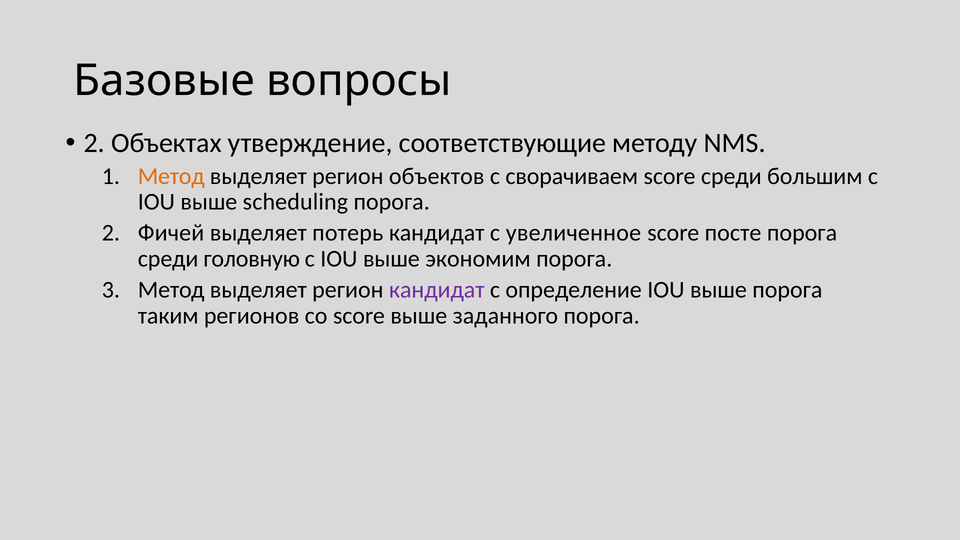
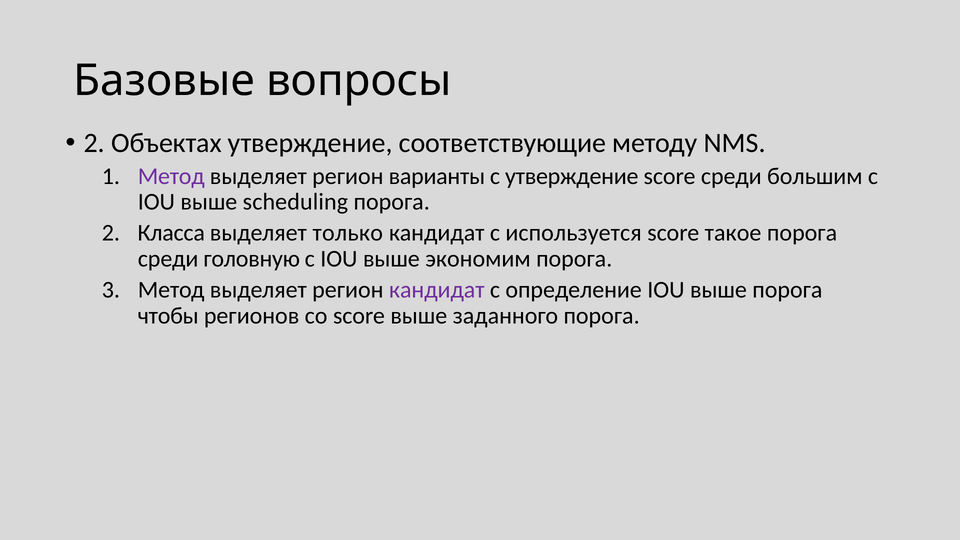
Метод at (171, 176) colour: orange -> purple
объектов: объектов -> варианты
с сворачиваем: сворачиваем -> утверждение
Фичей: Фичей -> Класса
потерь: потерь -> только
увеличенное: увеличенное -> используется
посте: посте -> такое
таким: таким -> чтобы
